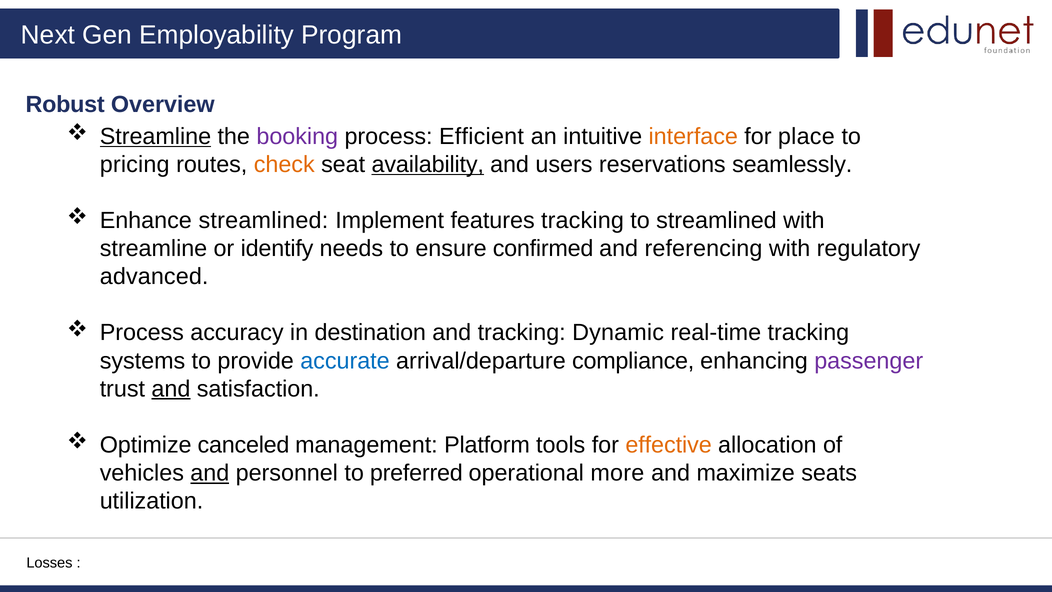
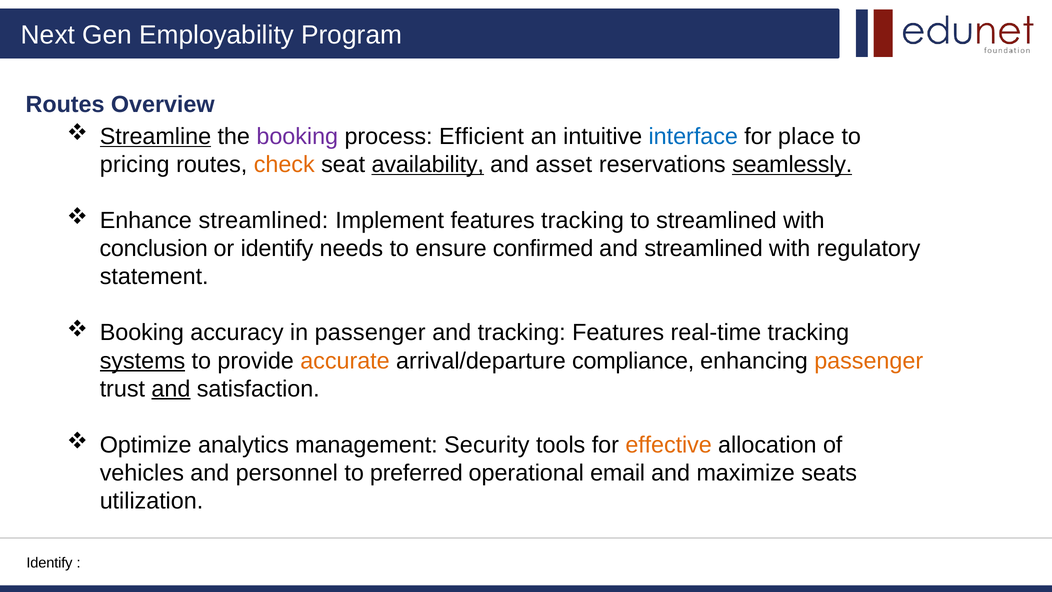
Robust at (65, 105): Robust -> Routes
interface colour: orange -> blue
users: users -> asset
seamlessly underline: none -> present
streamline at (154, 249): streamline -> conclusion
and referencing: referencing -> streamlined
advanced: advanced -> statement
Process at (142, 333): Process -> Booking
in destination: destination -> passenger
tracking Dynamic: Dynamic -> Features
systems underline: none -> present
accurate colour: blue -> orange
passenger at (869, 361) colour: purple -> orange
canceled: canceled -> analytics
Platform: Platform -> Security
and at (210, 473) underline: present -> none
more: more -> email
Losses at (49, 563): Losses -> Identify
